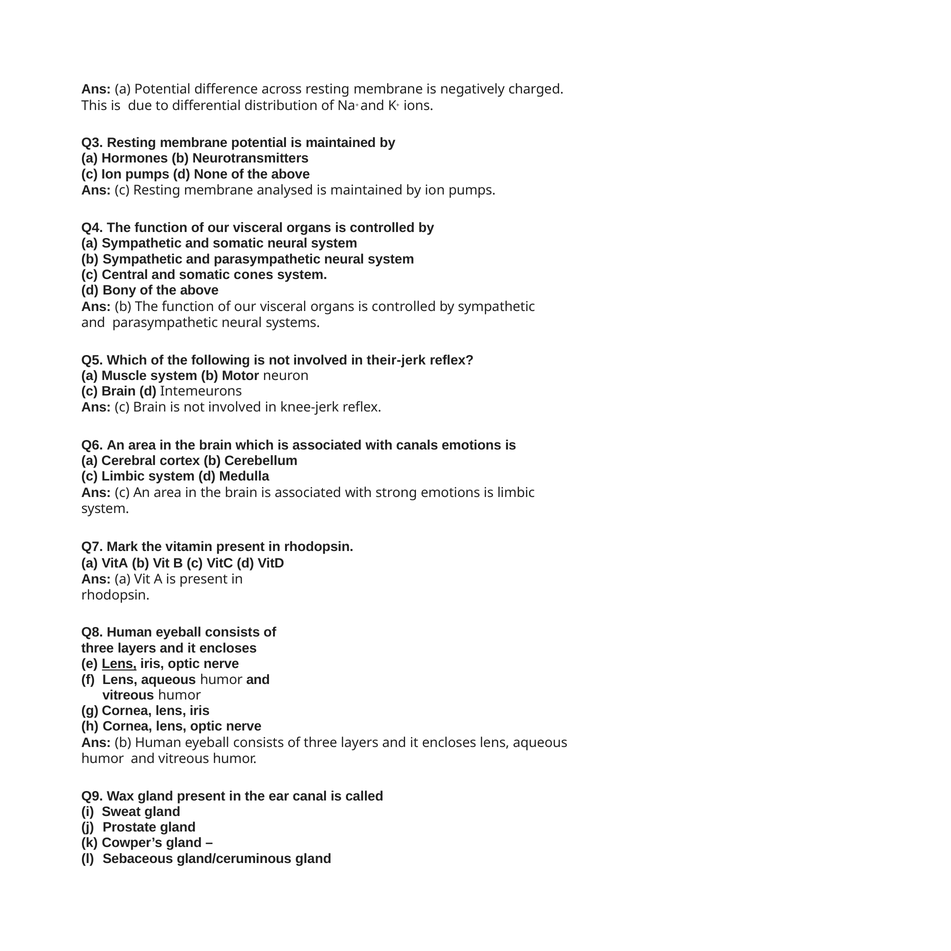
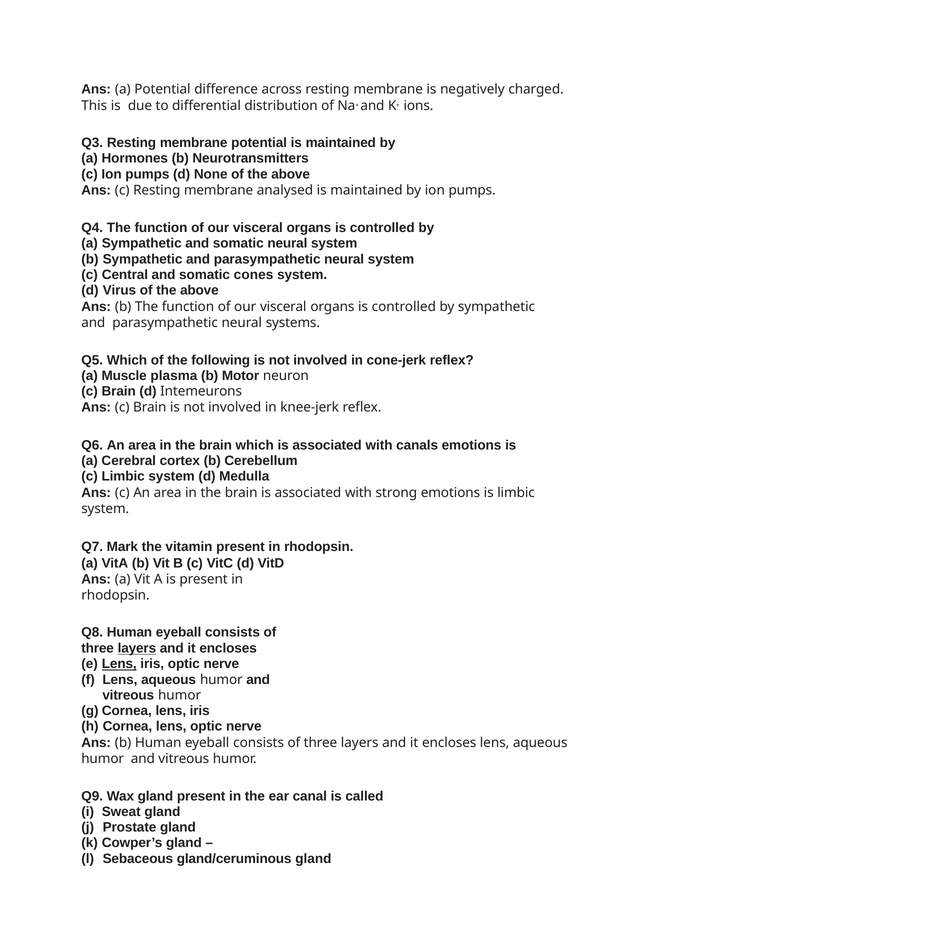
Bony: Bony -> Virus
their-jerk: their-jerk -> cone-jerk
Muscle system: system -> plasma
layers at (137, 648) underline: none -> present
